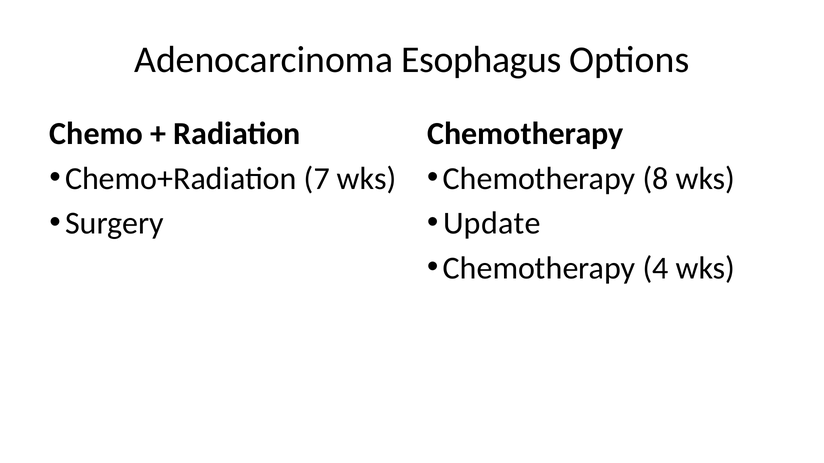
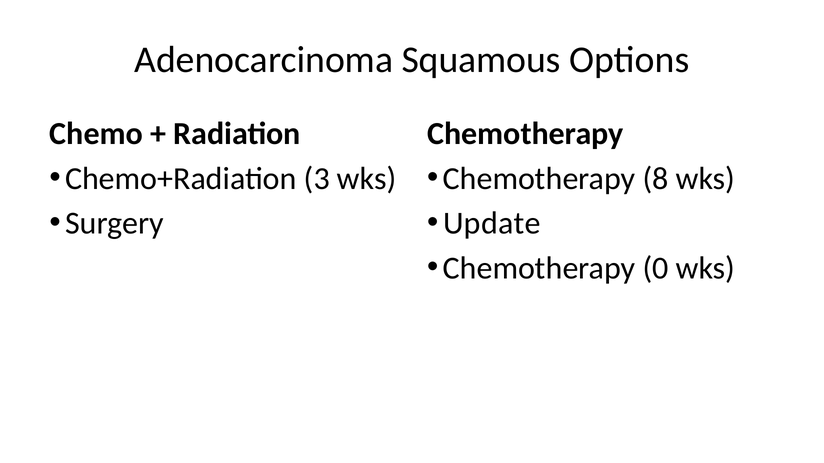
Esophagus: Esophagus -> Squamous
7: 7 -> 3
4: 4 -> 0
